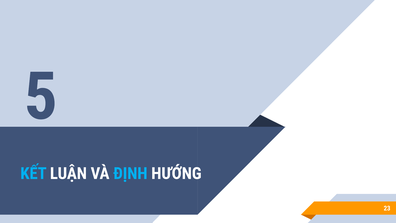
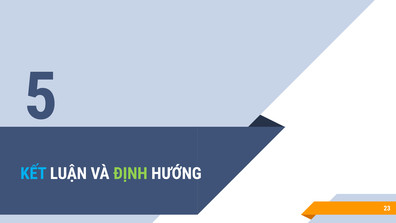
ĐỊNH colour: light blue -> light green
